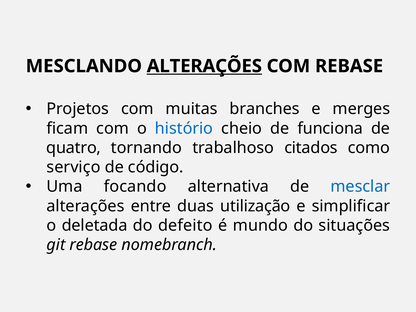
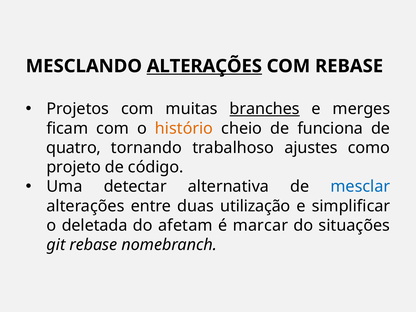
branches underline: none -> present
histório colour: blue -> orange
citados: citados -> ajustes
serviço: serviço -> projeto
focando: focando -> detectar
defeito: defeito -> afetam
mundo: mundo -> marcar
